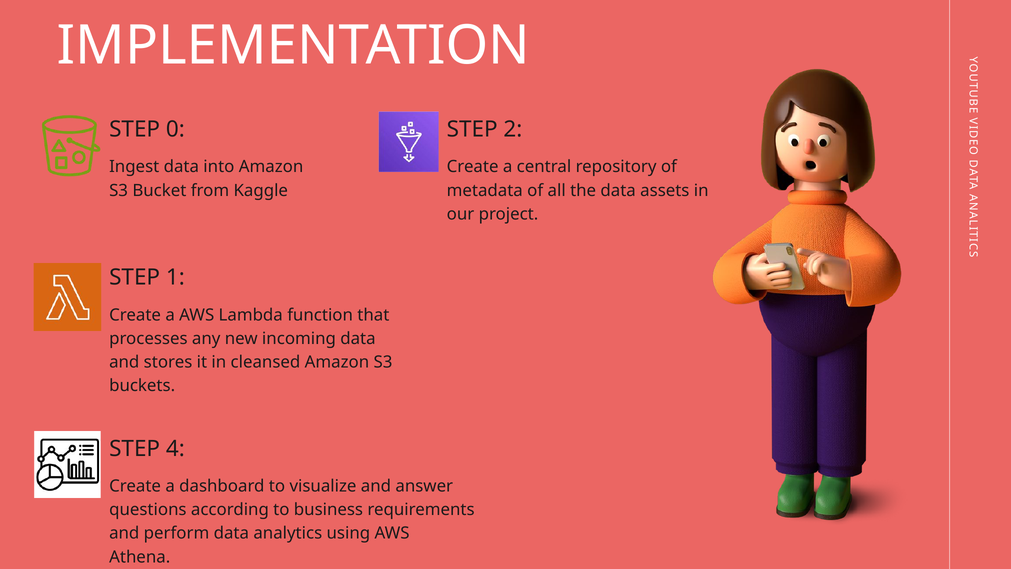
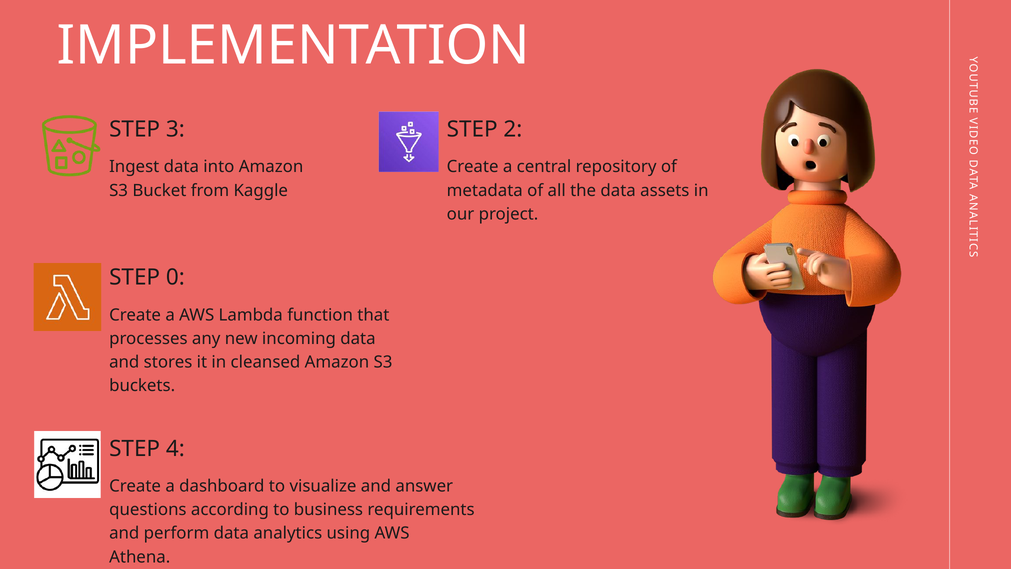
0: 0 -> 3
1: 1 -> 0
